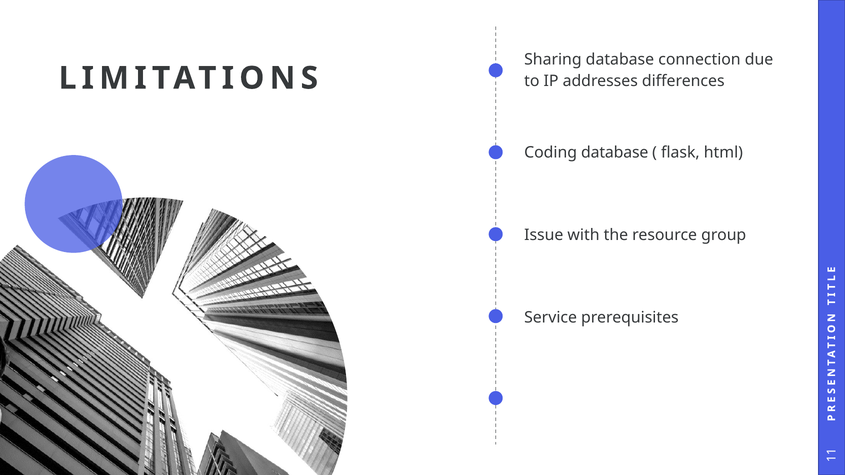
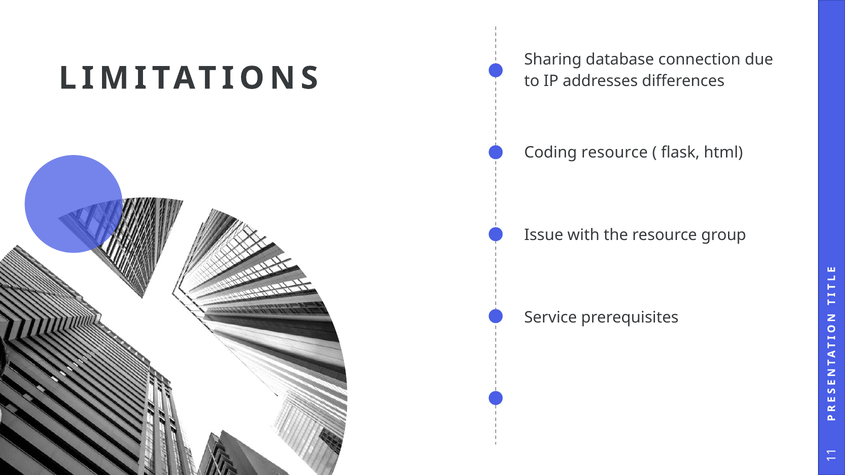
Coding database: database -> resource
